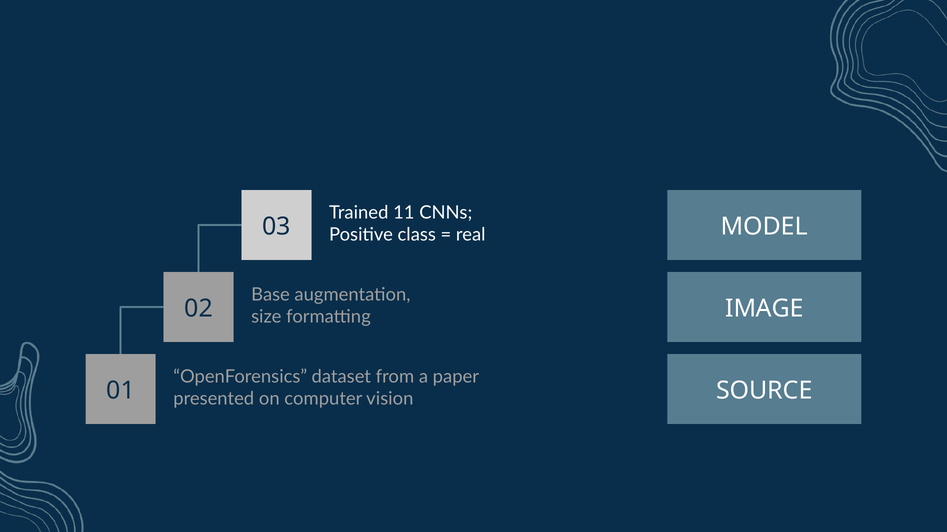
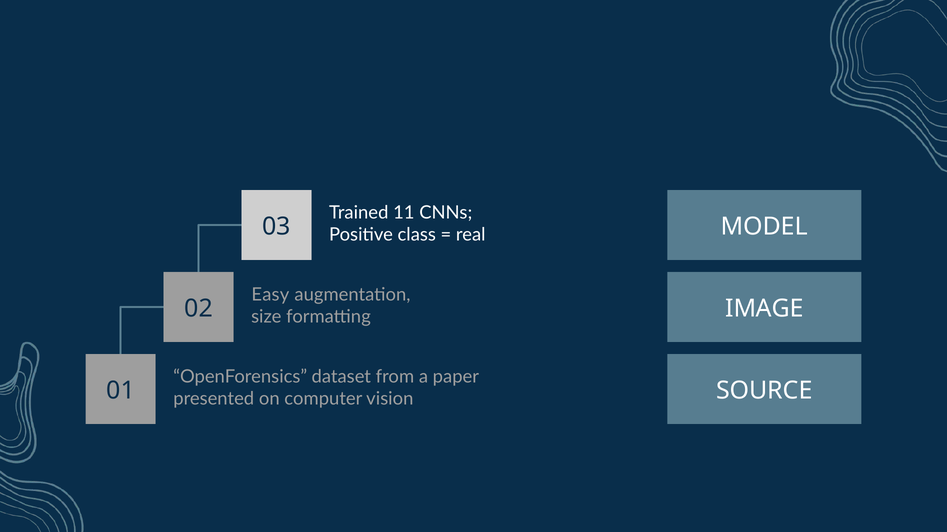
Base: Base -> Easy
